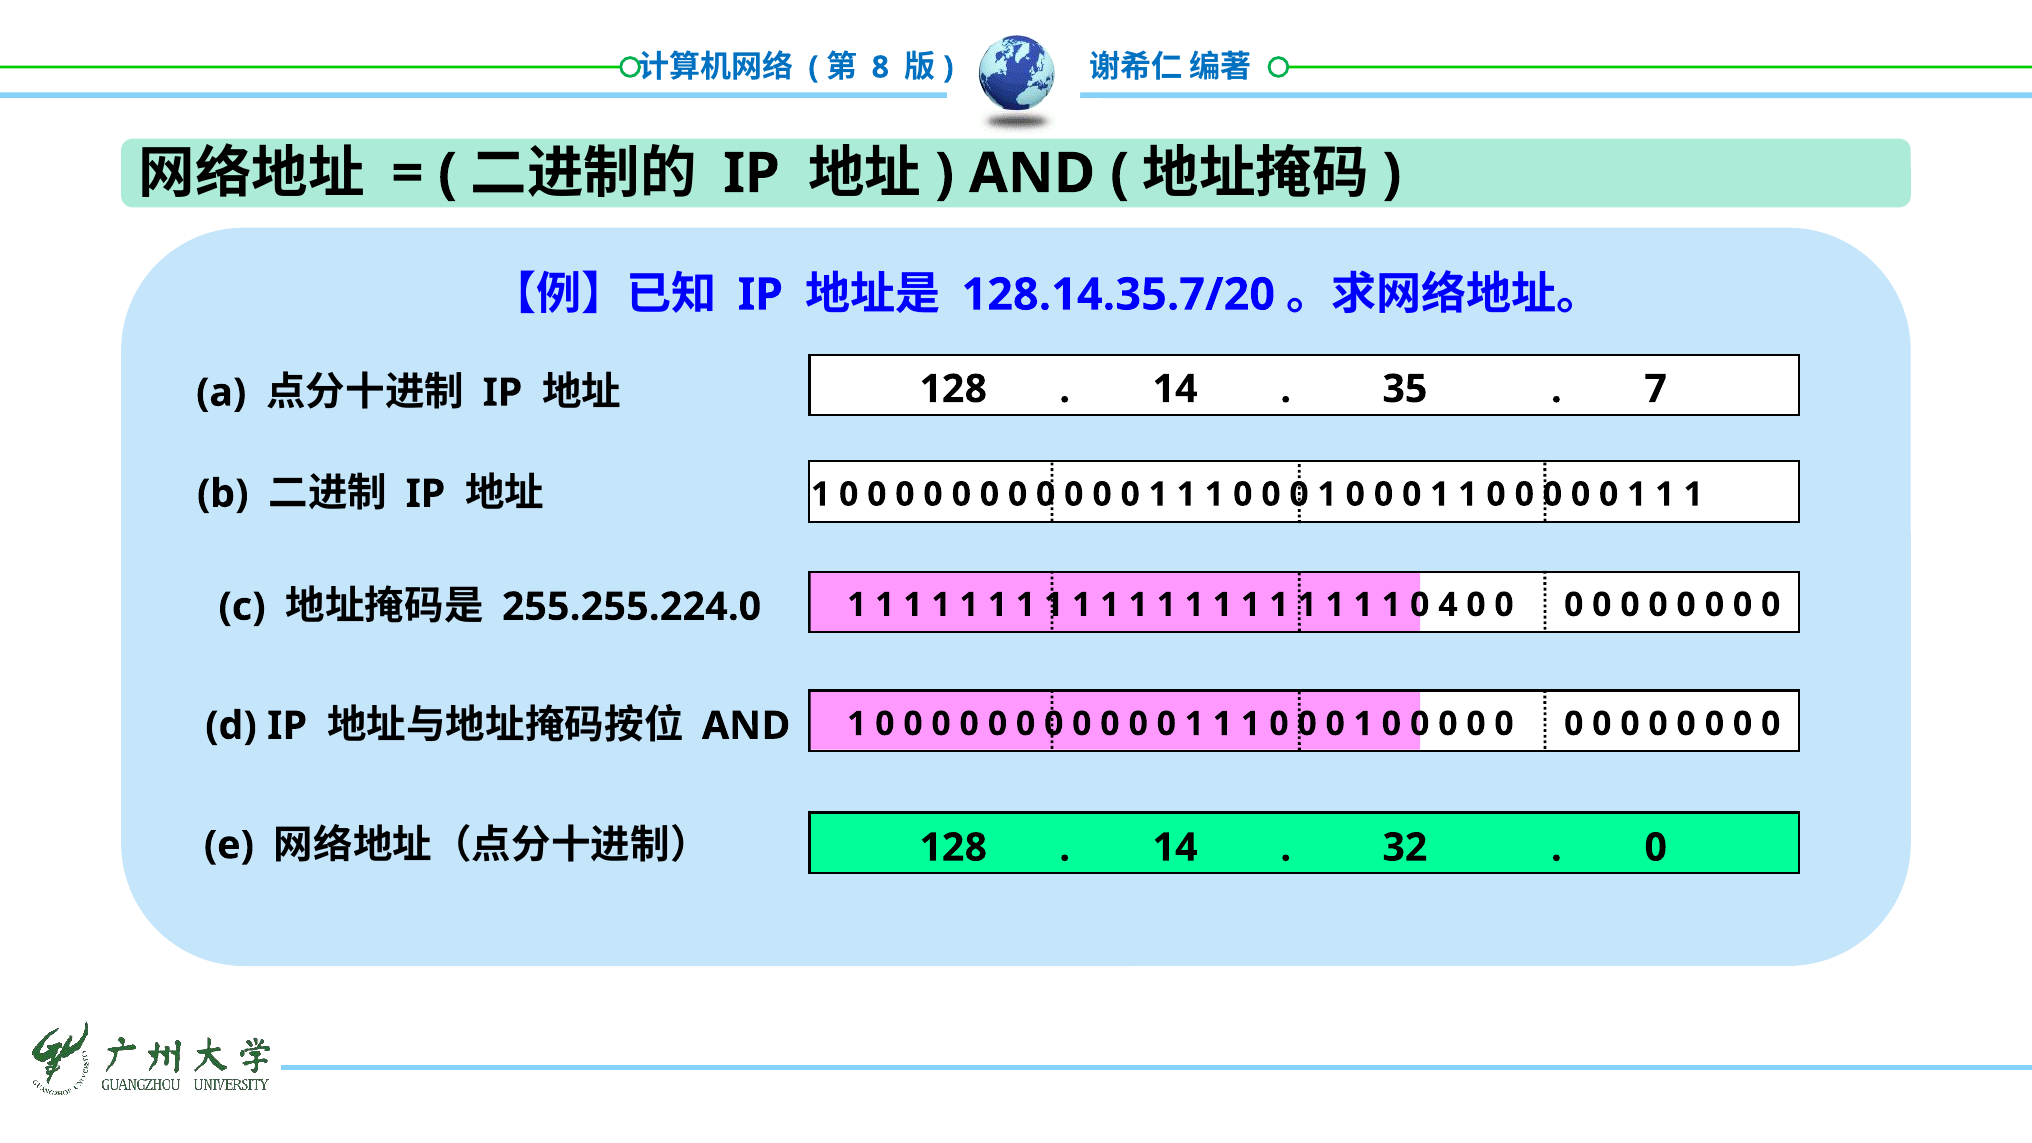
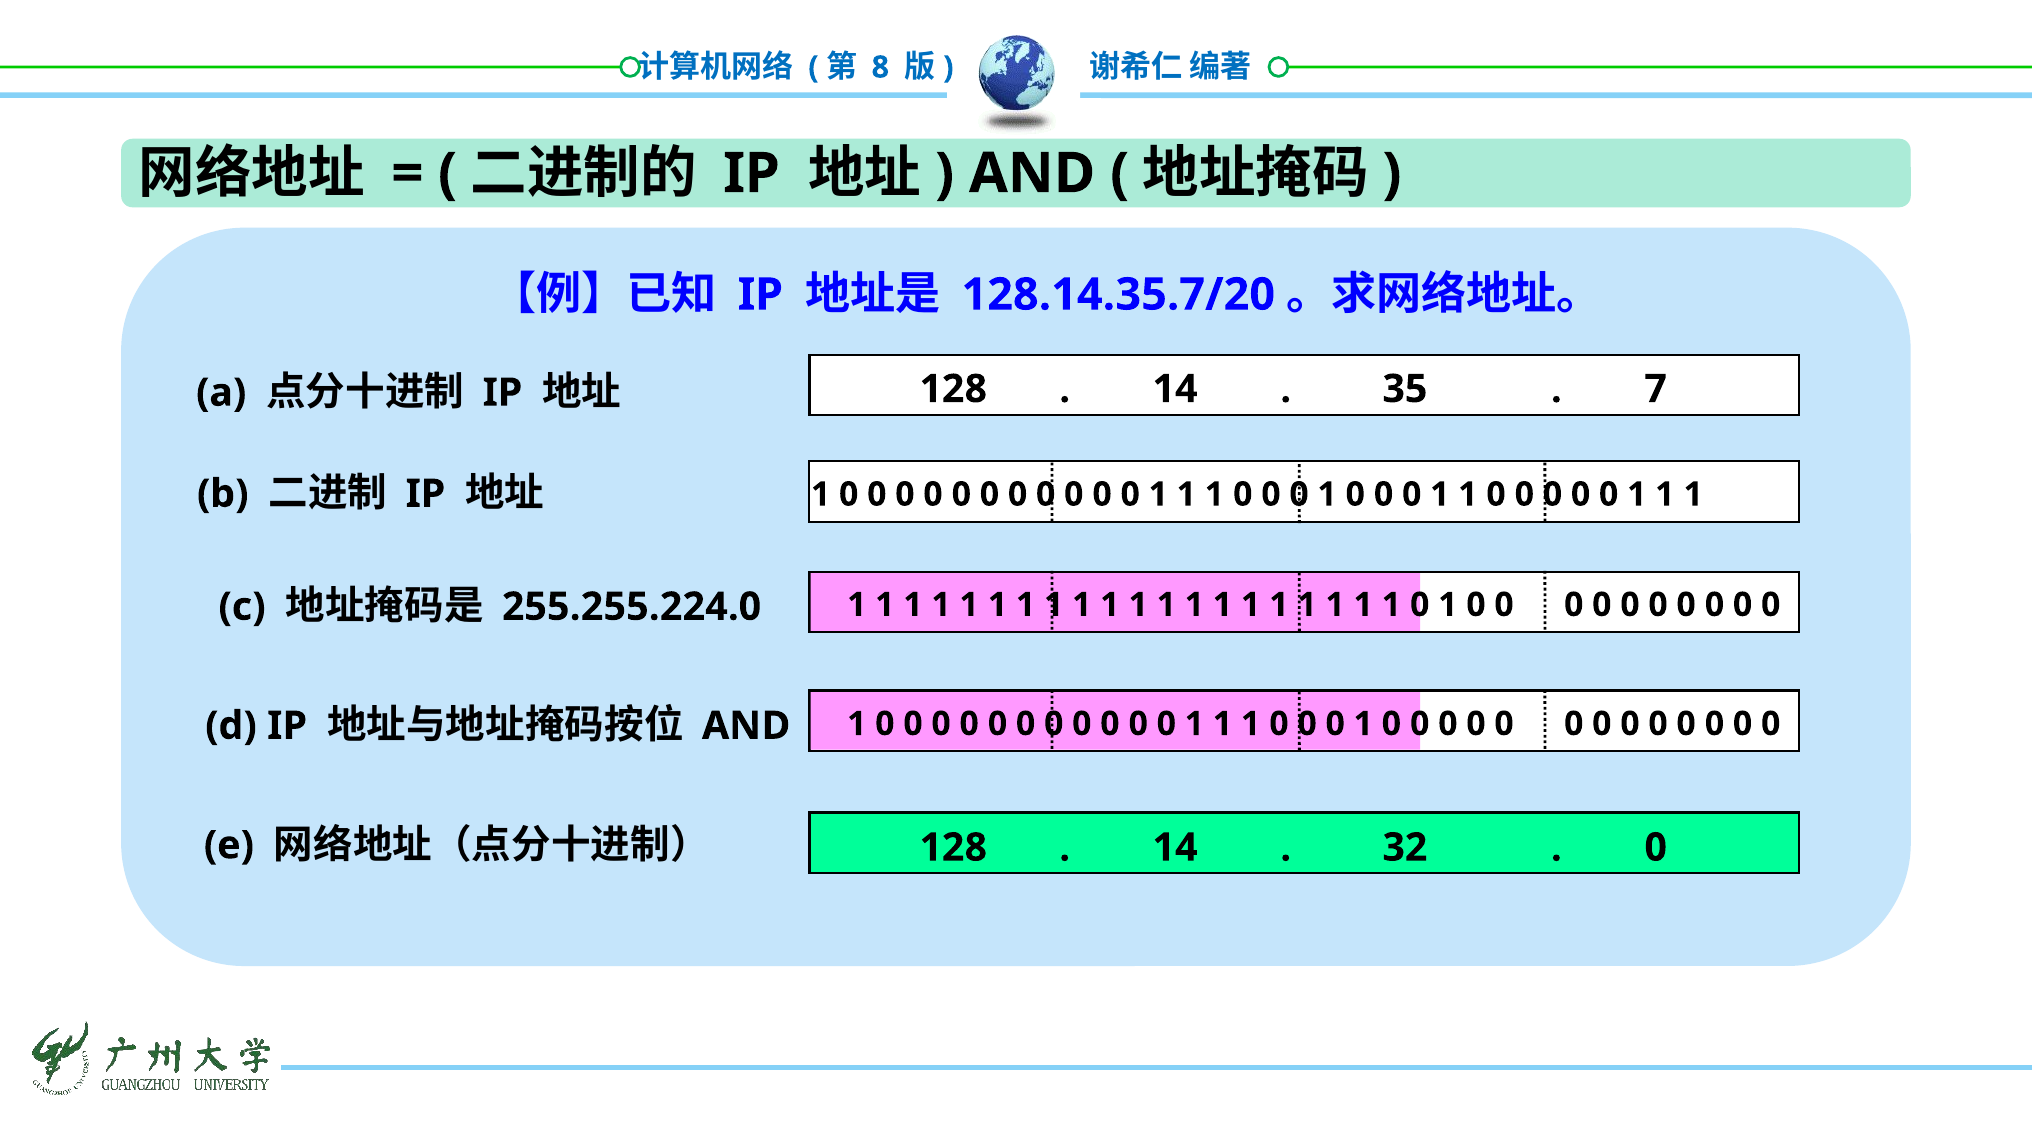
1 0 4: 4 -> 1
